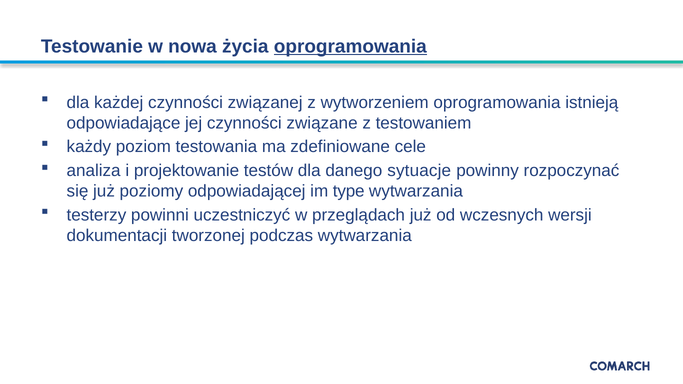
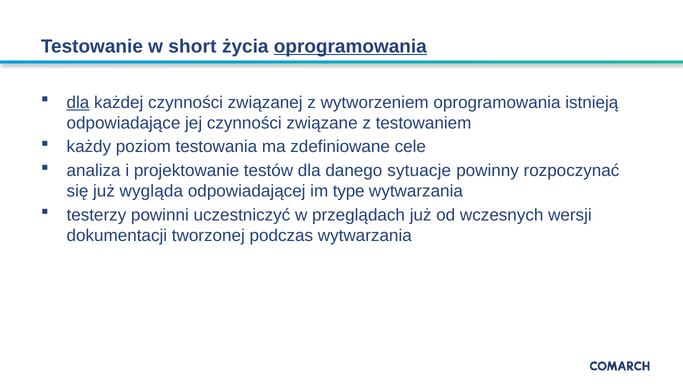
nowa: nowa -> short
dla at (78, 103) underline: none -> present
poziomy: poziomy -> wygląda
